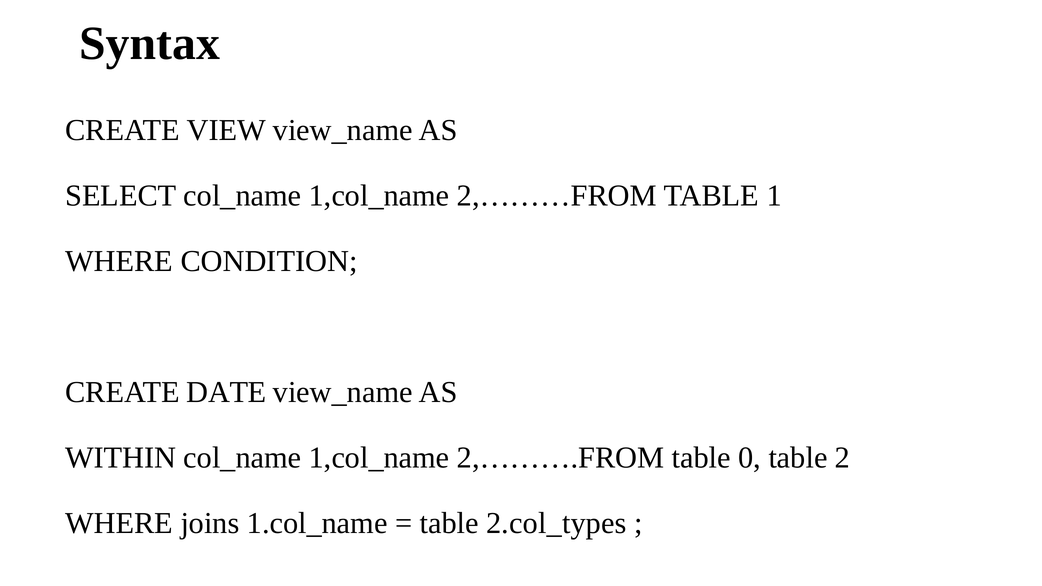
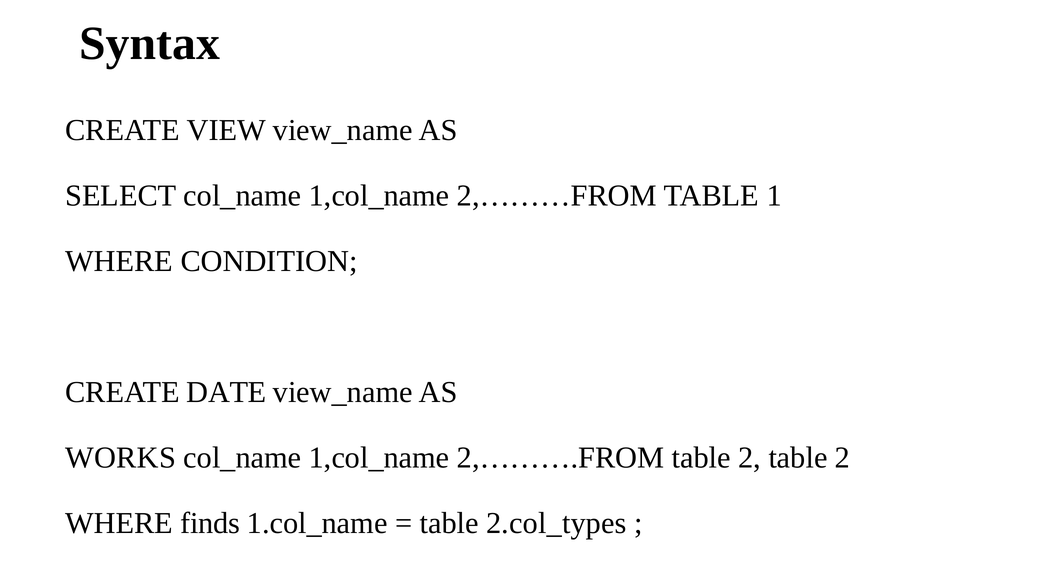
WITHIN: WITHIN -> WORKS
2,……….FROM table 0: 0 -> 2
joins: joins -> finds
